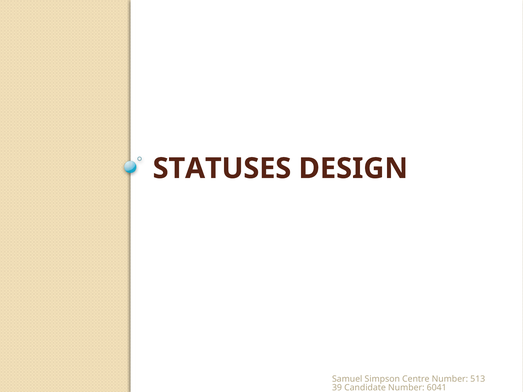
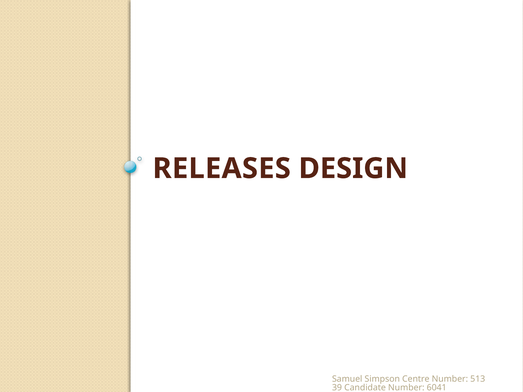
STATUSES: STATUSES -> RELEASES
